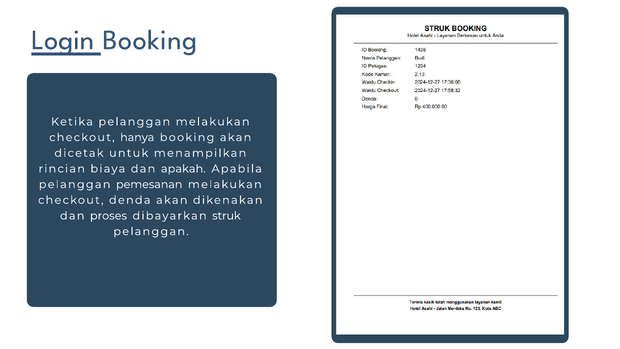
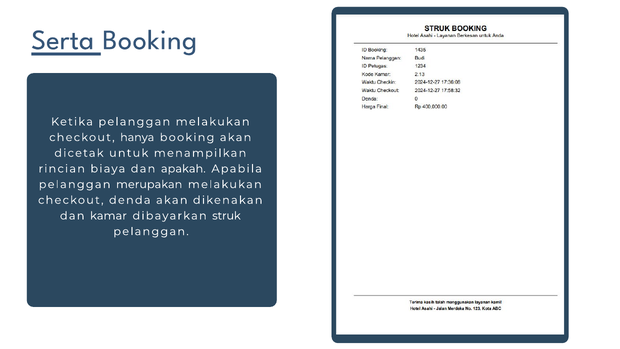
Login: Login -> Serta
pemesanan: pemesanan -> merupakan
proses: proses -> kamar
